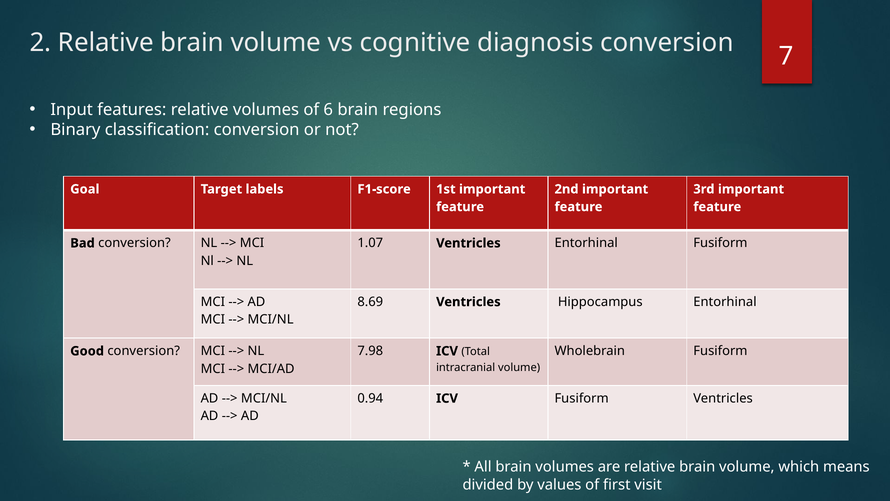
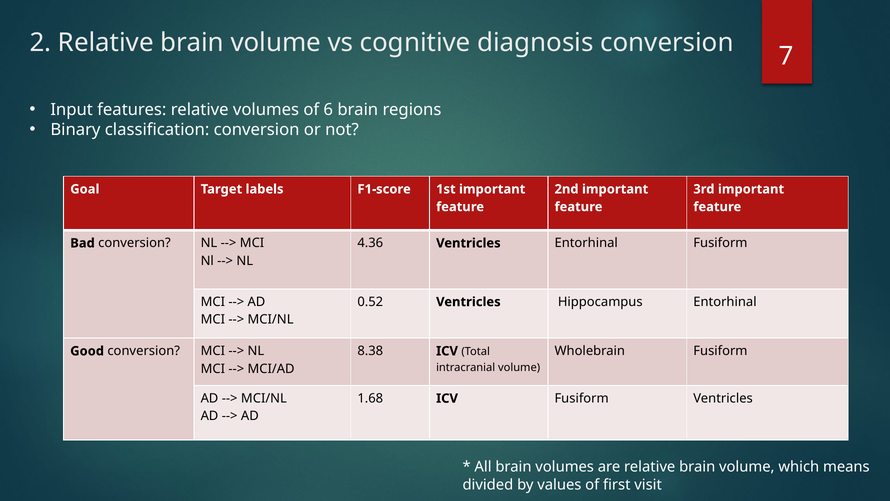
1.07: 1.07 -> 4.36
8.69: 8.69 -> 0.52
7.98: 7.98 -> 8.38
0.94: 0.94 -> 1.68
